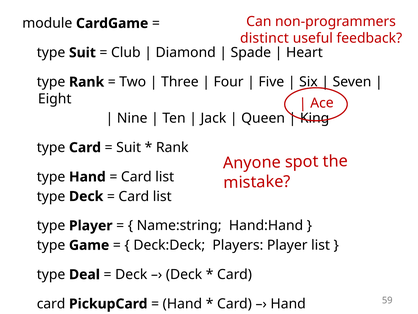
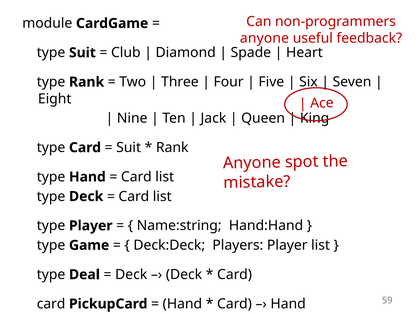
distinct at (264, 38): distinct -> anyone
